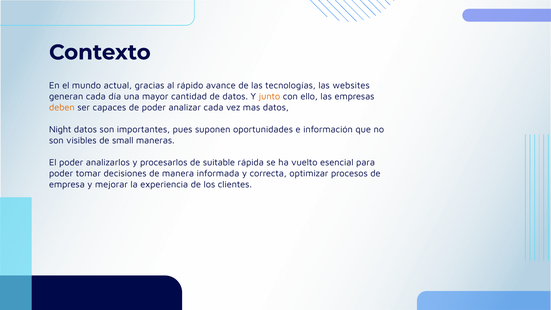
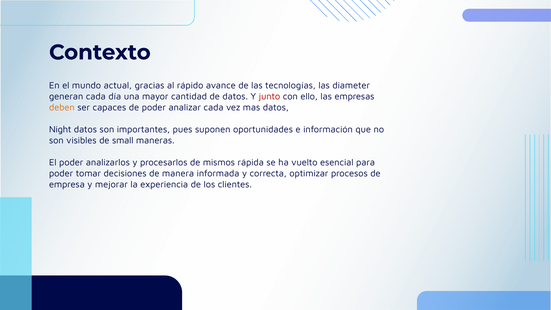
websites: websites -> diameter
junto colour: orange -> red
suitable: suitable -> mismos
